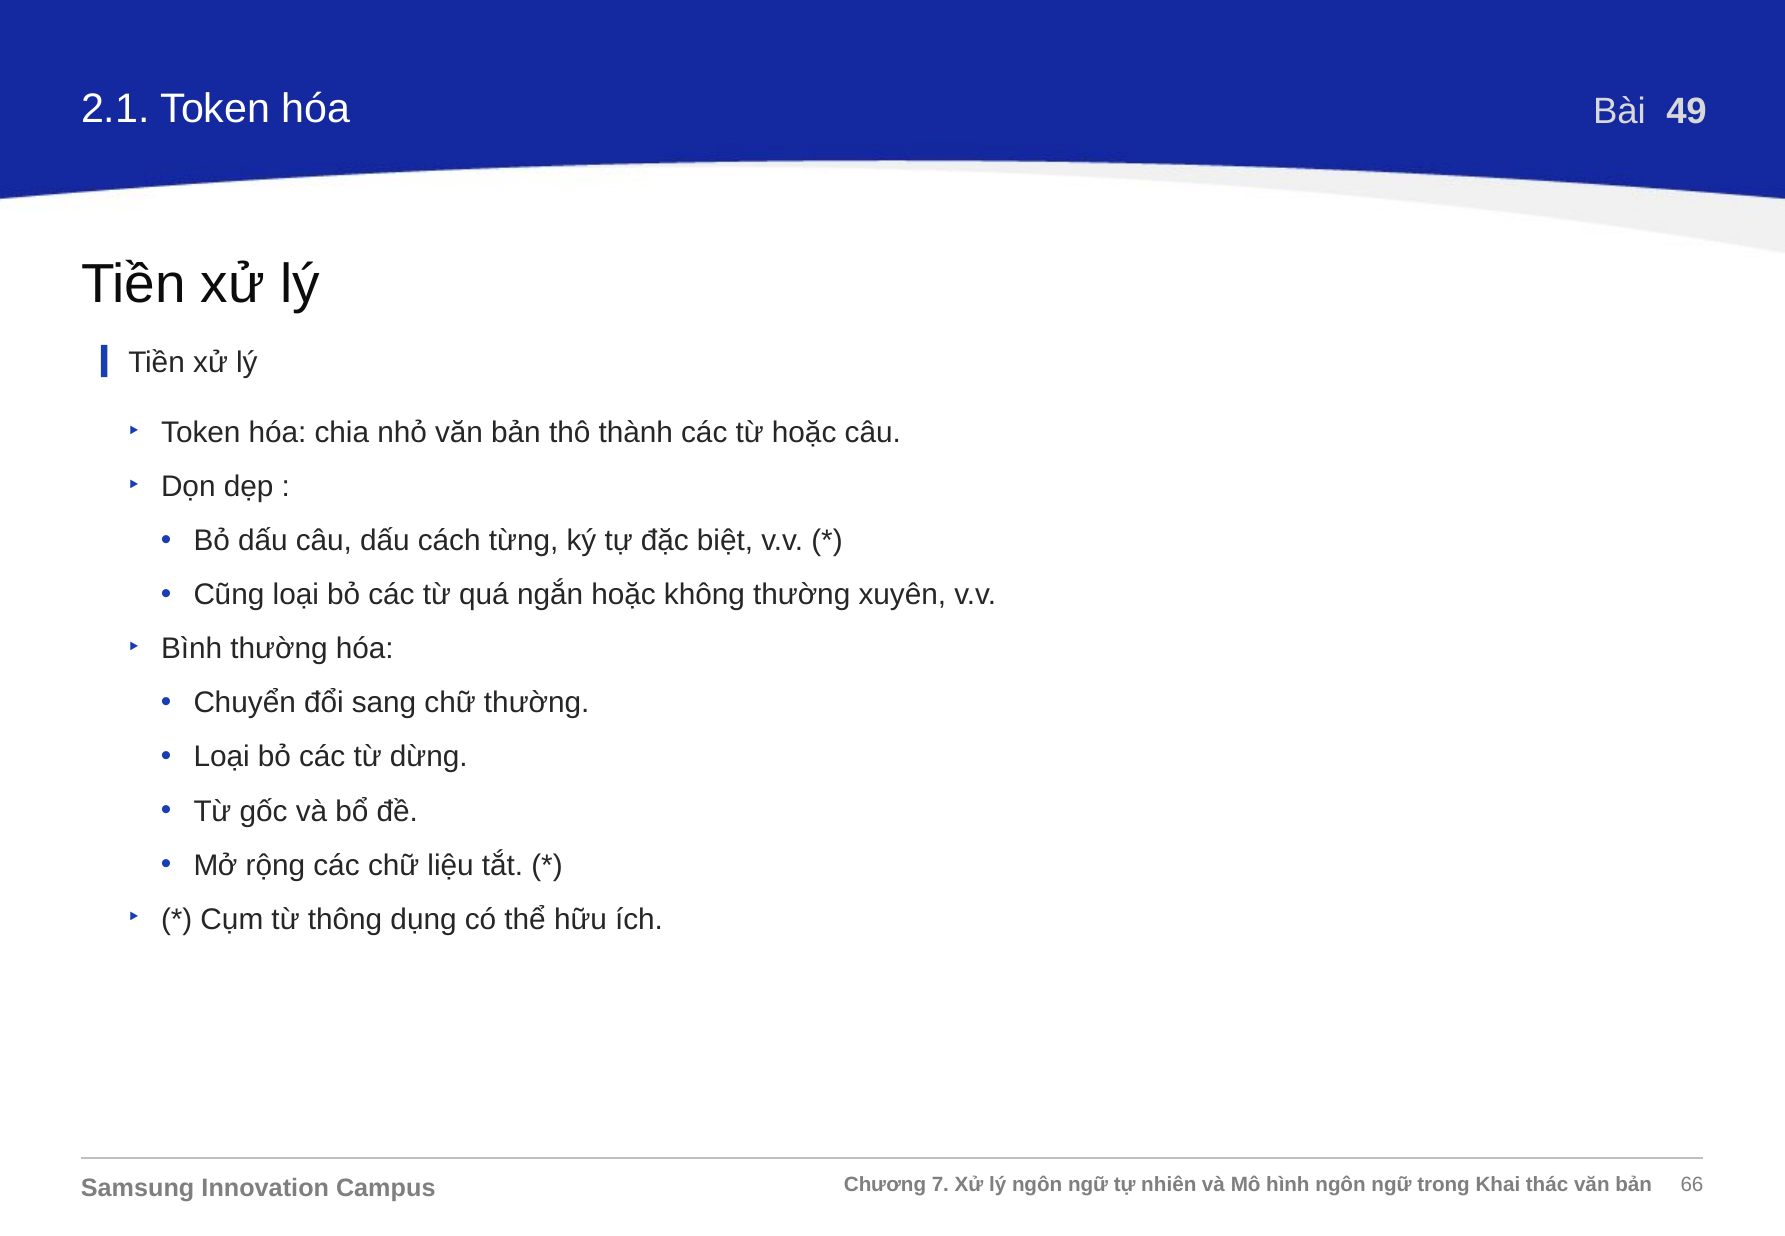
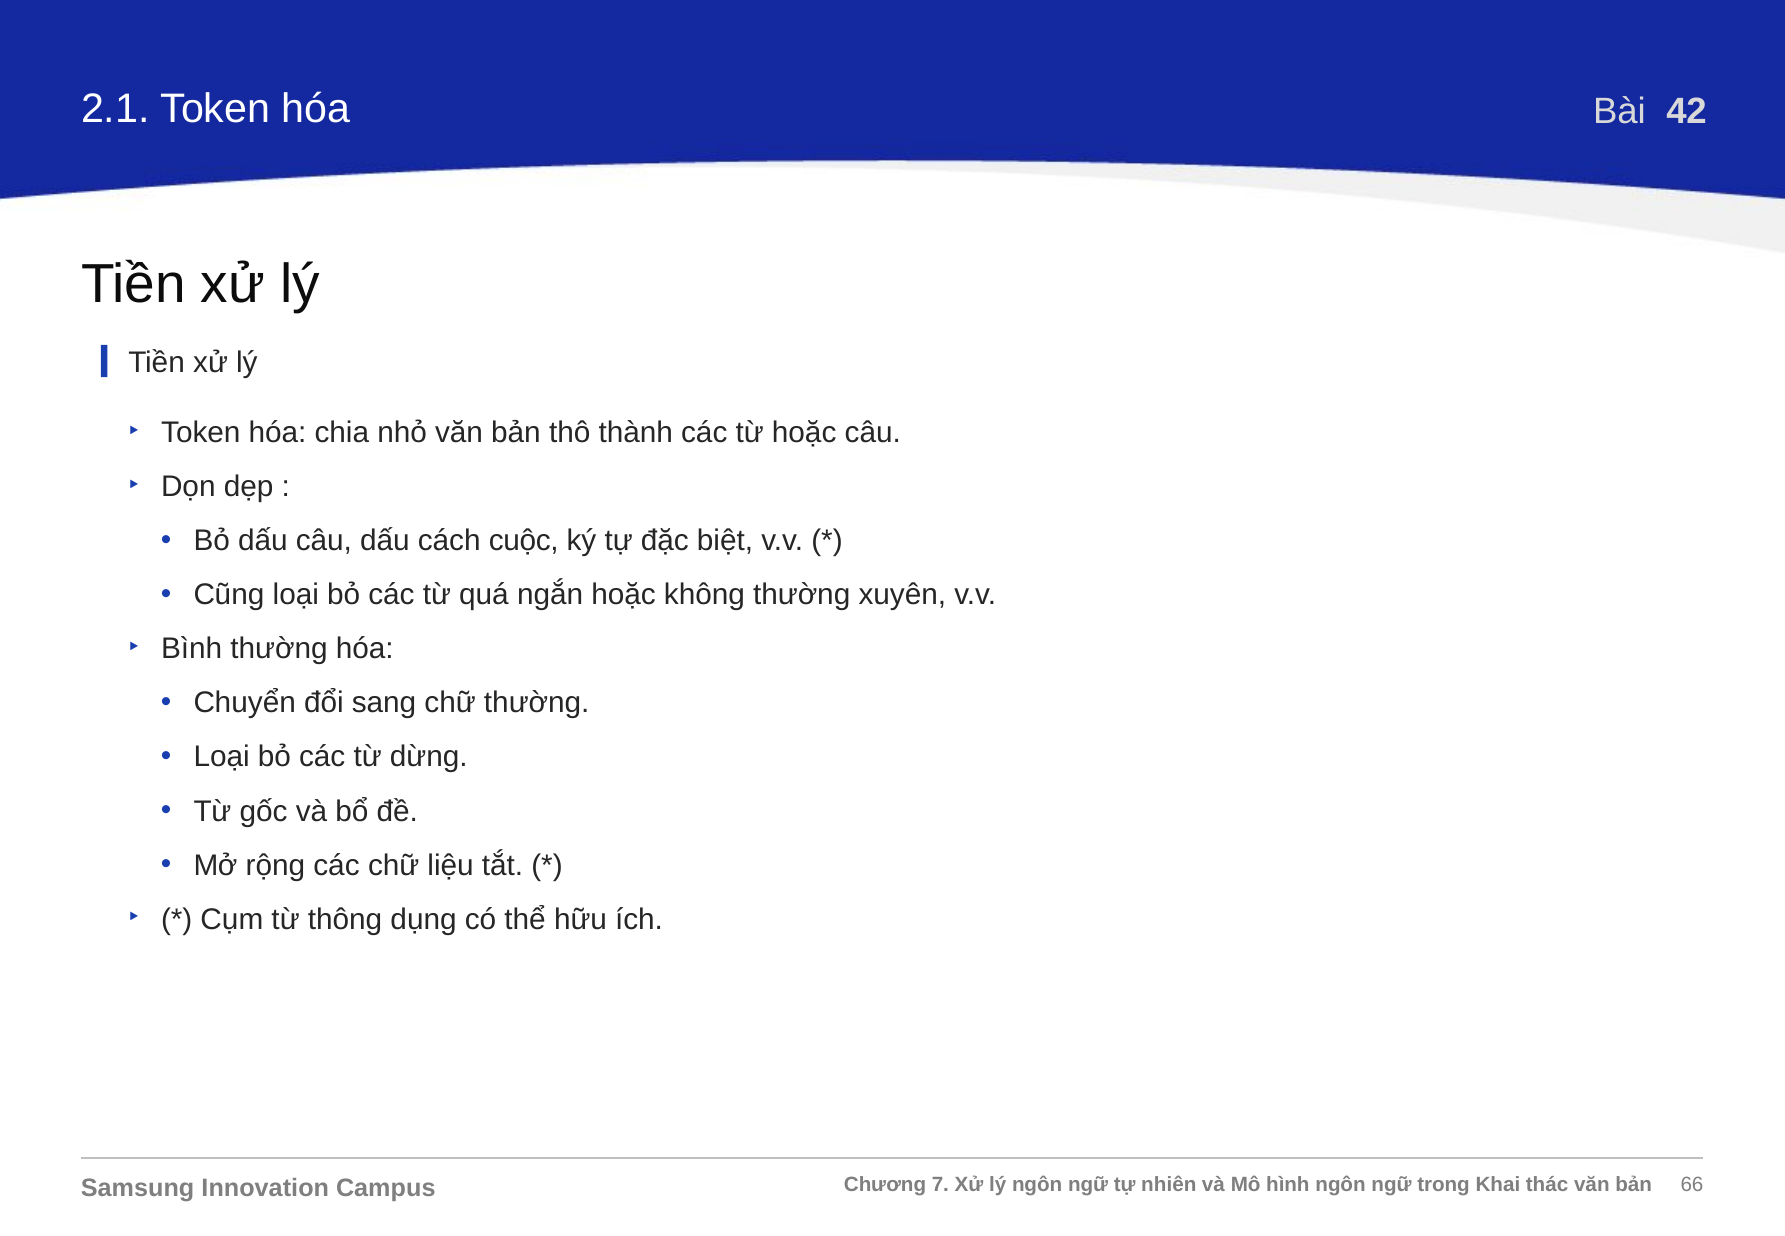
49: 49 -> 42
từng: từng -> cuộc
